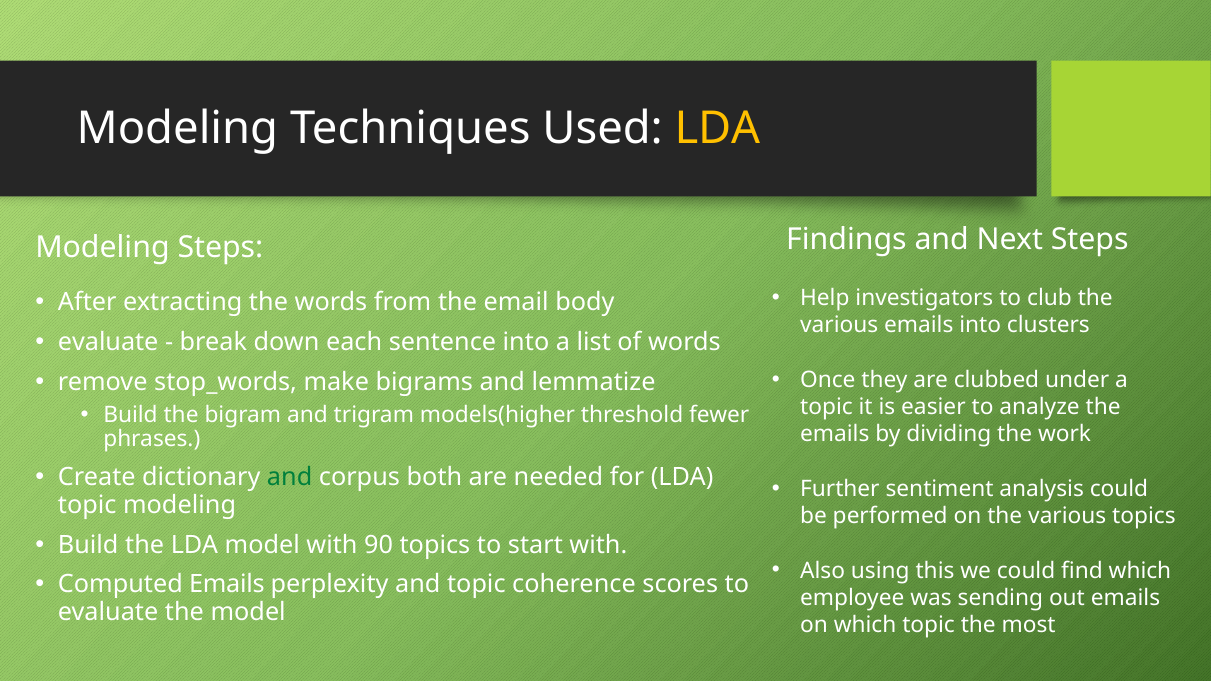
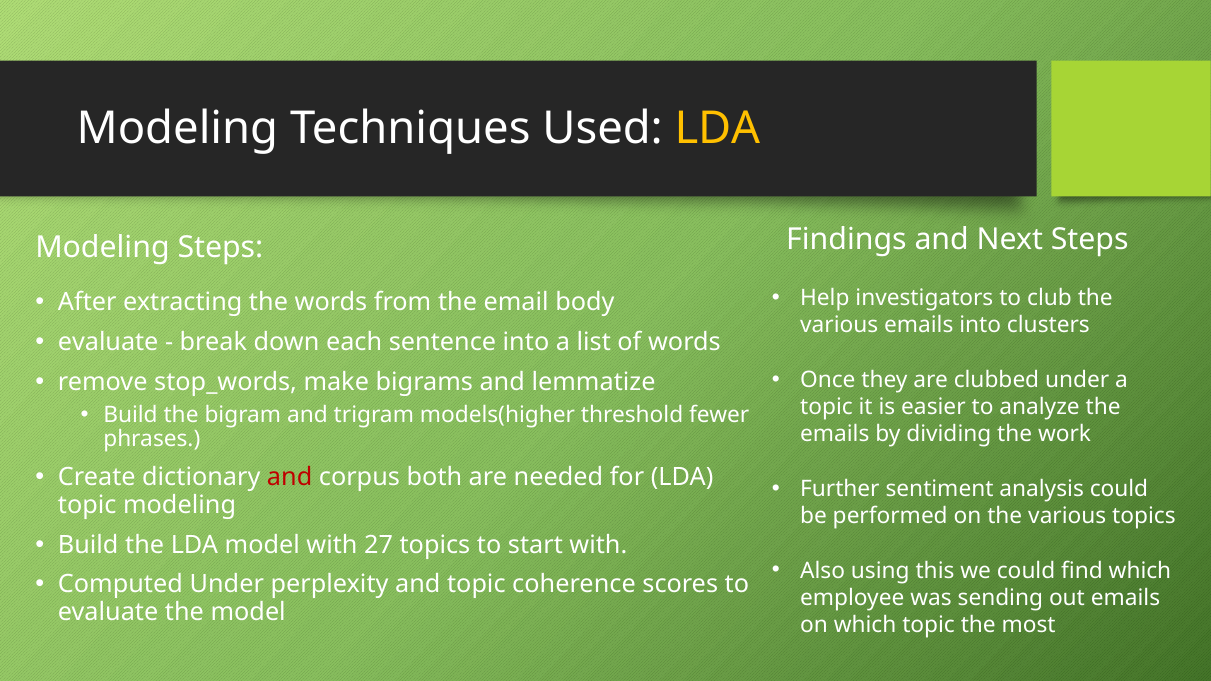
and at (290, 478) colour: green -> red
90: 90 -> 27
Computed Emails: Emails -> Under
